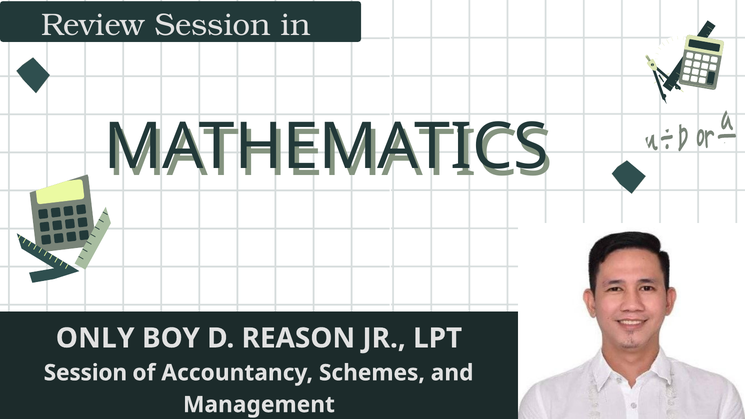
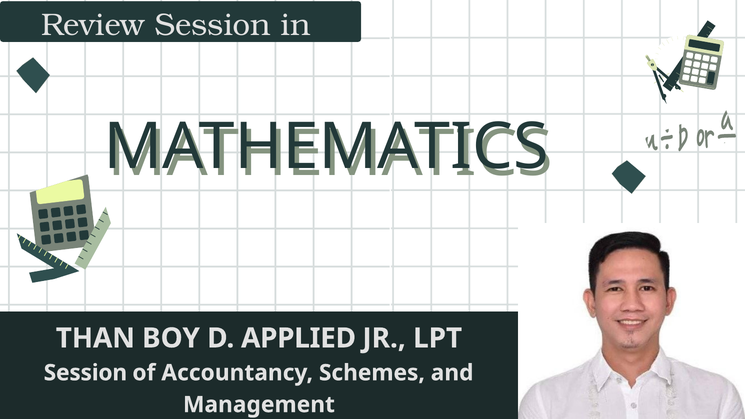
ONLY: ONLY -> THAN
REASON: REASON -> APPLIED
